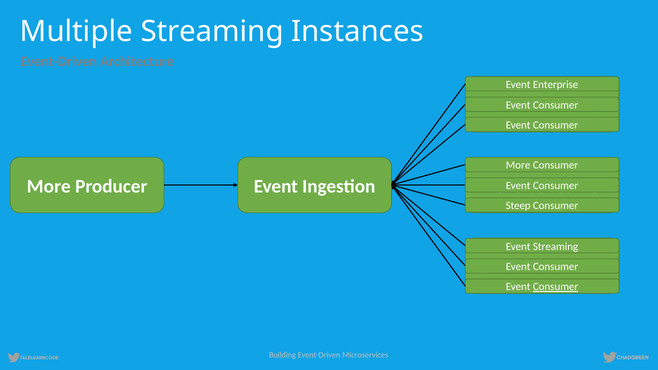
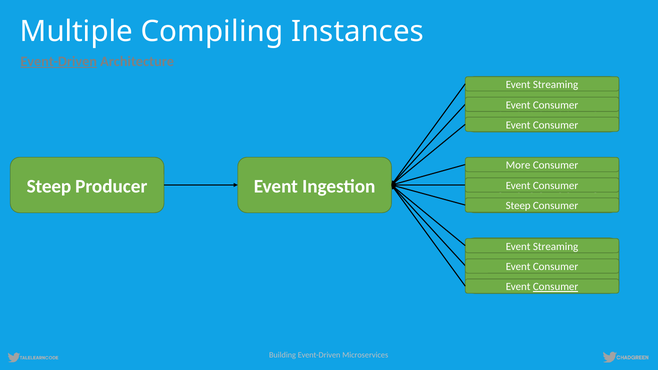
Multiple Streaming: Streaming -> Compiling
Event-Driven at (59, 62) underline: none -> present
Enterprise at (556, 85): Enterprise -> Streaming
More at (49, 186): More -> Steep
